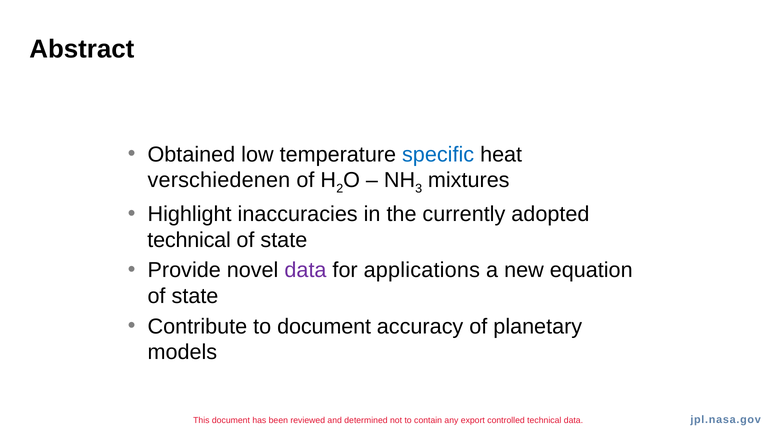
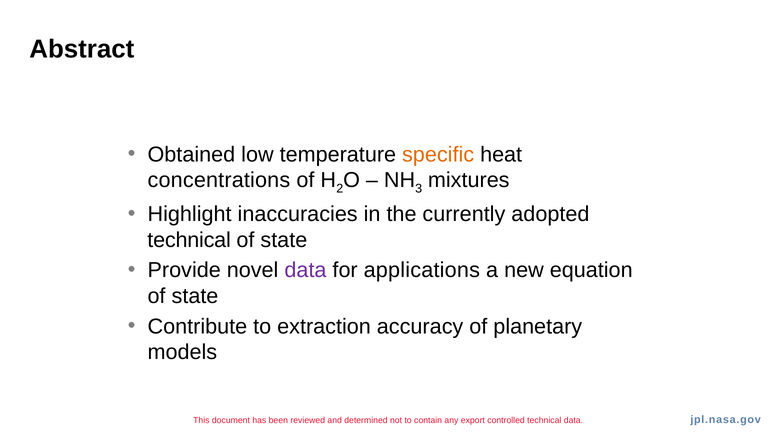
specific colour: blue -> orange
verschiedenen: verschiedenen -> concentrations
to document: document -> extraction
